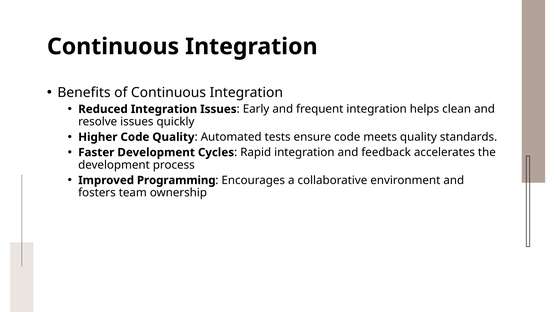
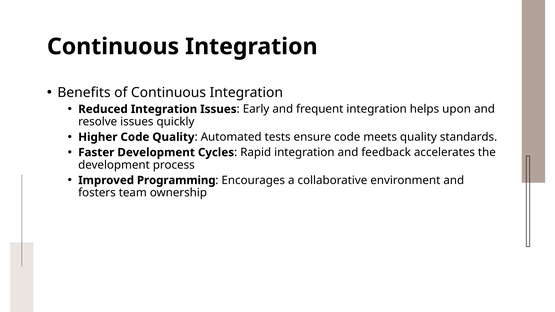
clean: clean -> upon
